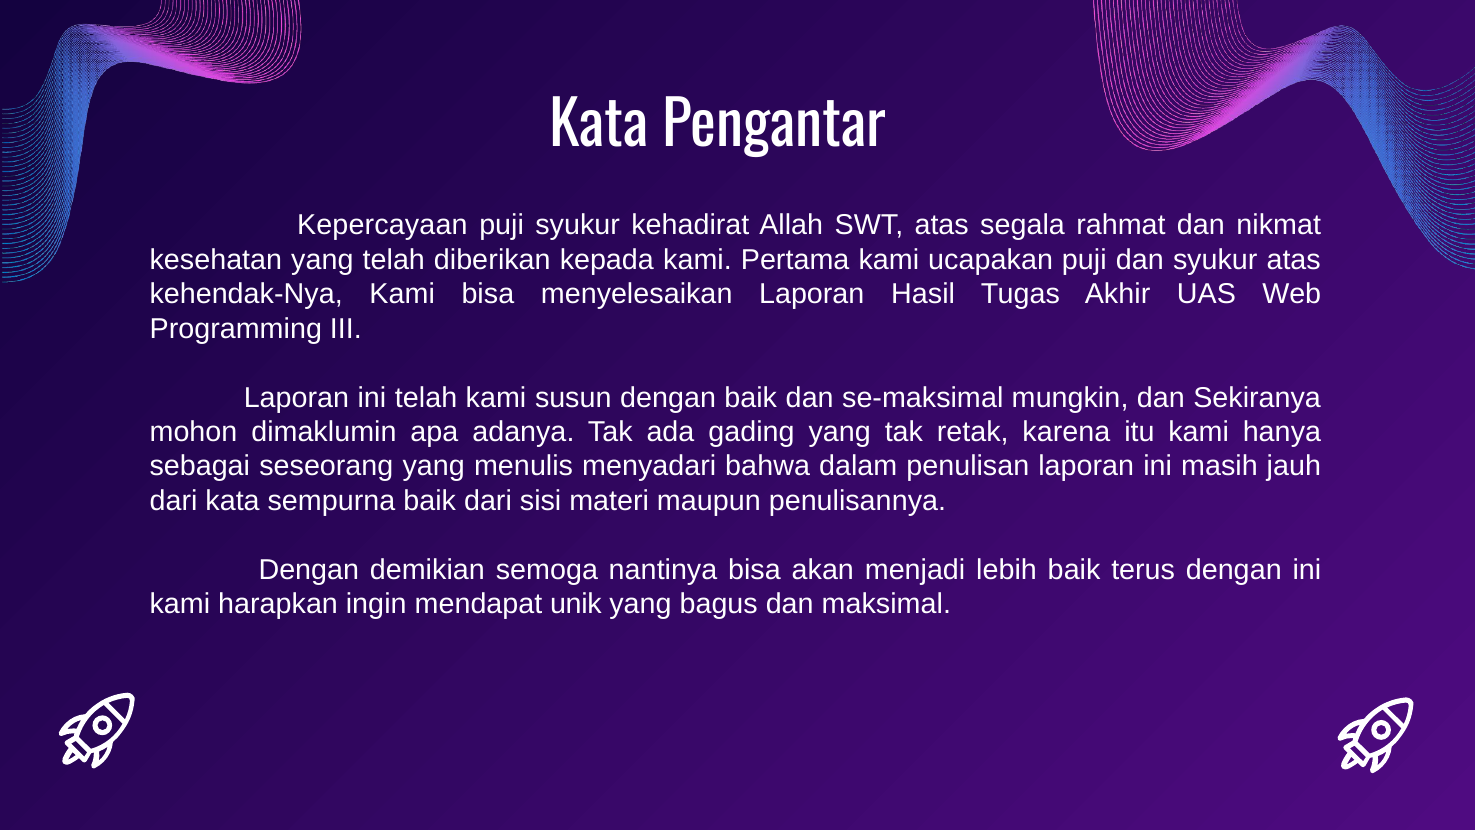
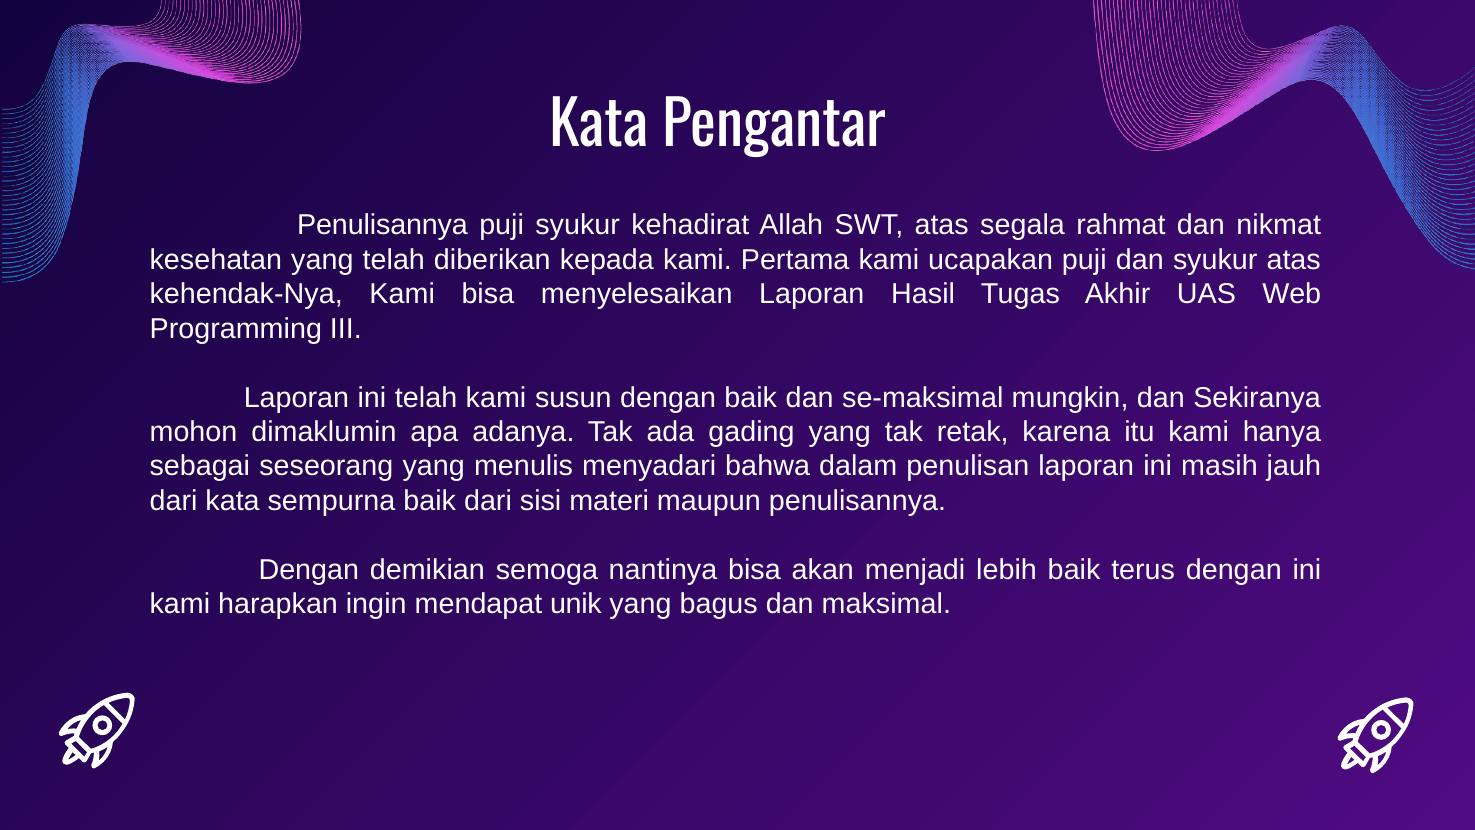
Kepercayaan at (382, 225): Kepercayaan -> Penulisannya
